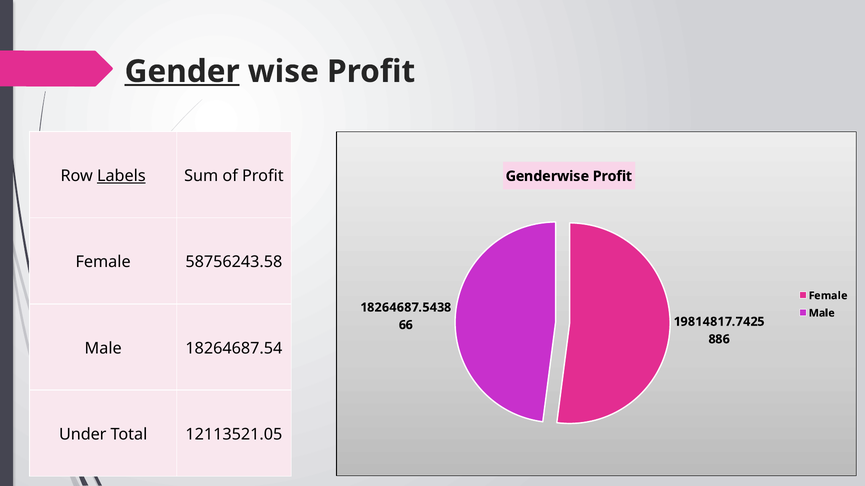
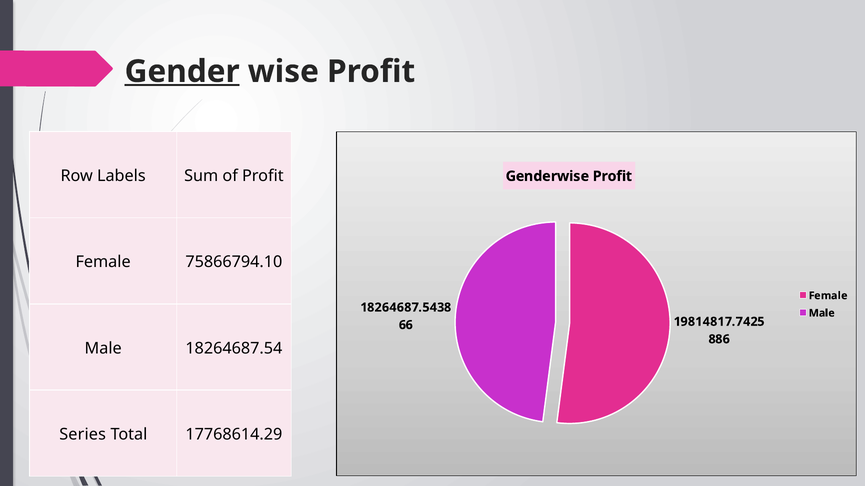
Labels underline: present -> none
58756243.58: 58756243.58 -> 75866794.10
Under: Under -> Series
12113521.05: 12113521.05 -> 17768614.29
